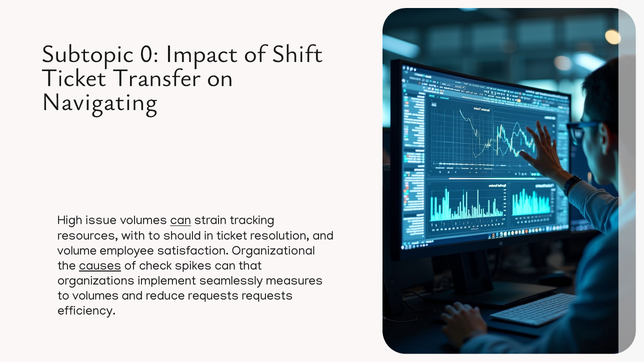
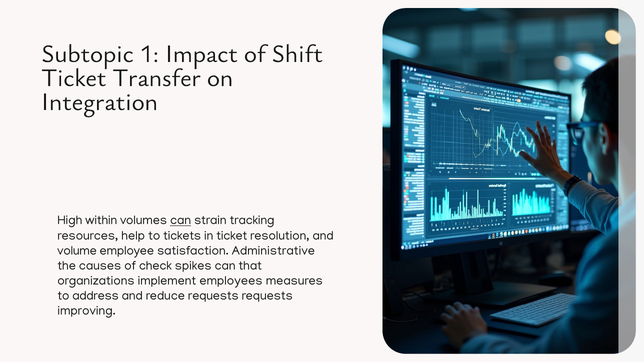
0: 0 -> 1
Navigating: Navigating -> Integration
issue: issue -> within
with: with -> help
should: should -> tickets
Organizational: Organizational -> Administrative
causes underline: present -> none
seamlessly: seamlessly -> employees
to volumes: volumes -> address
efficiency: efficiency -> improving
